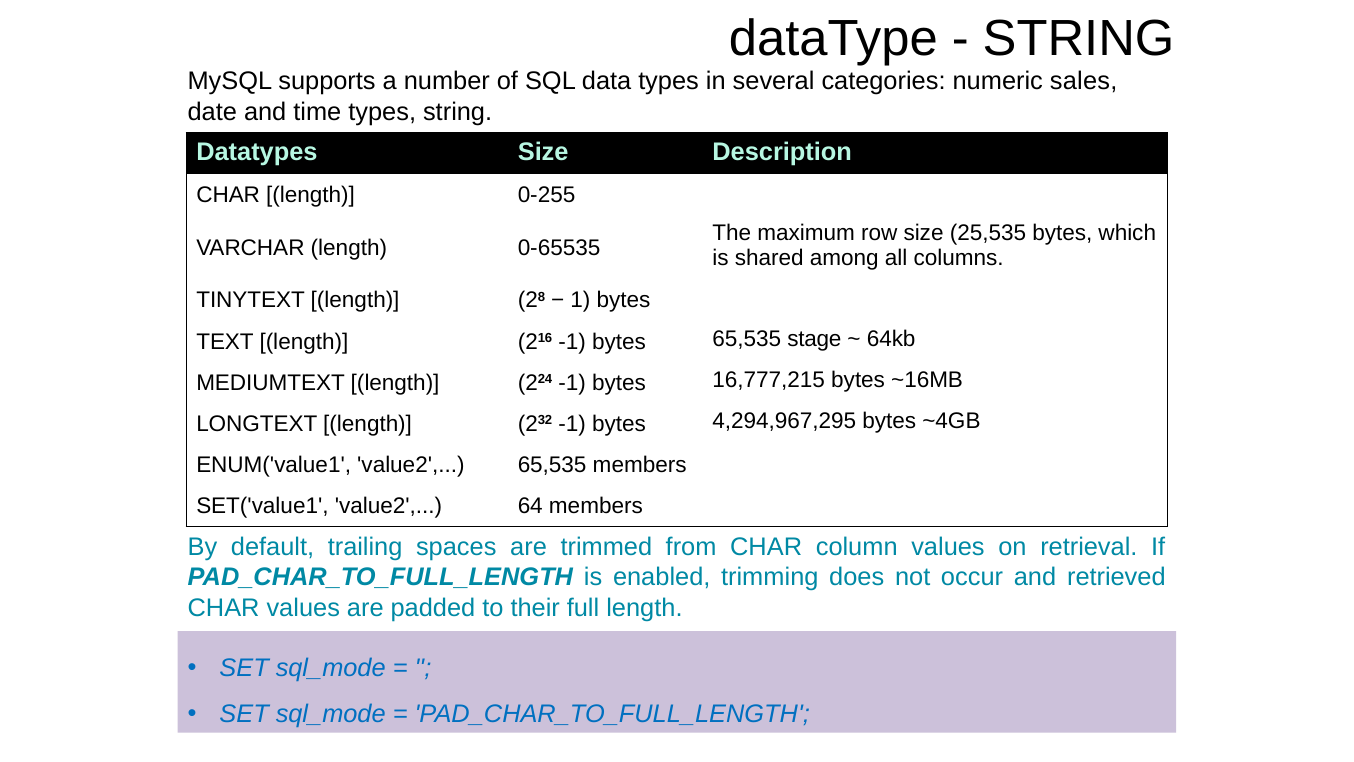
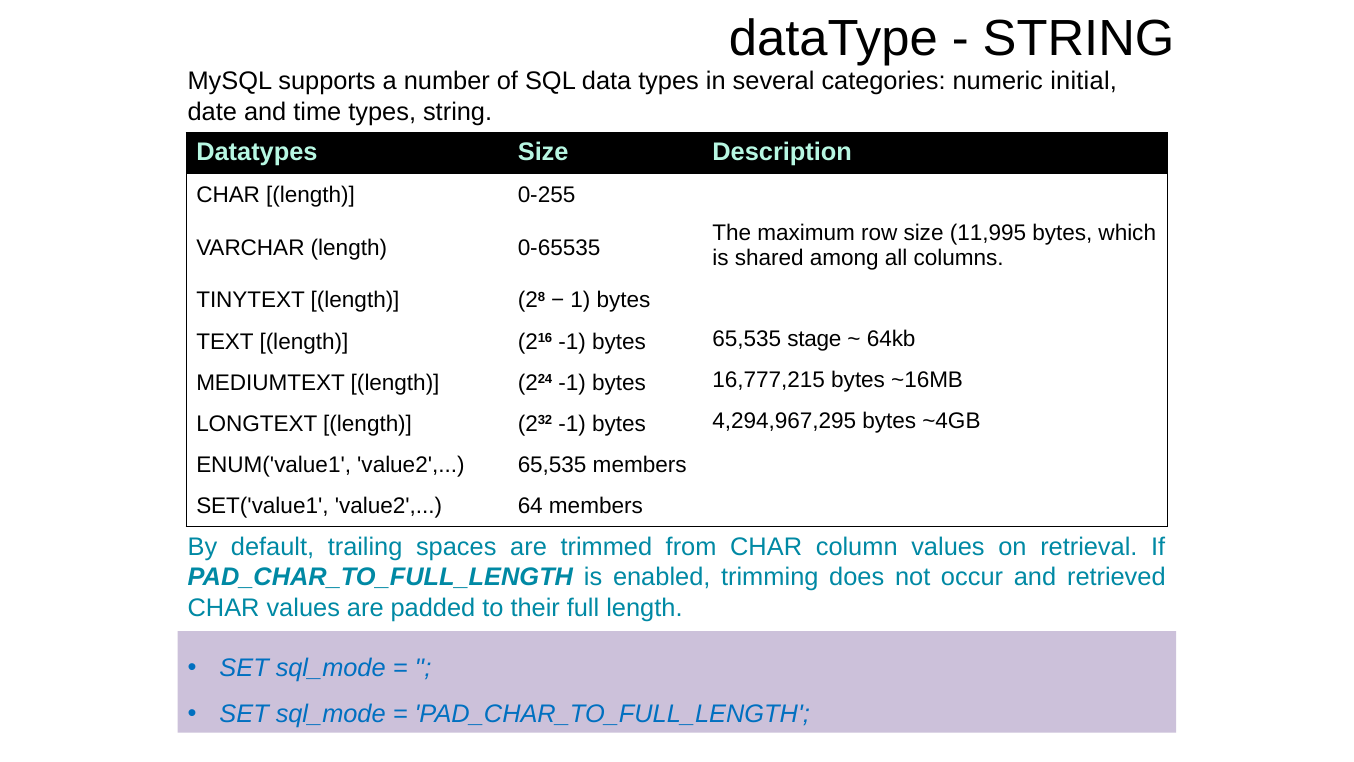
sales: sales -> initial
25,535: 25,535 -> 11,995
